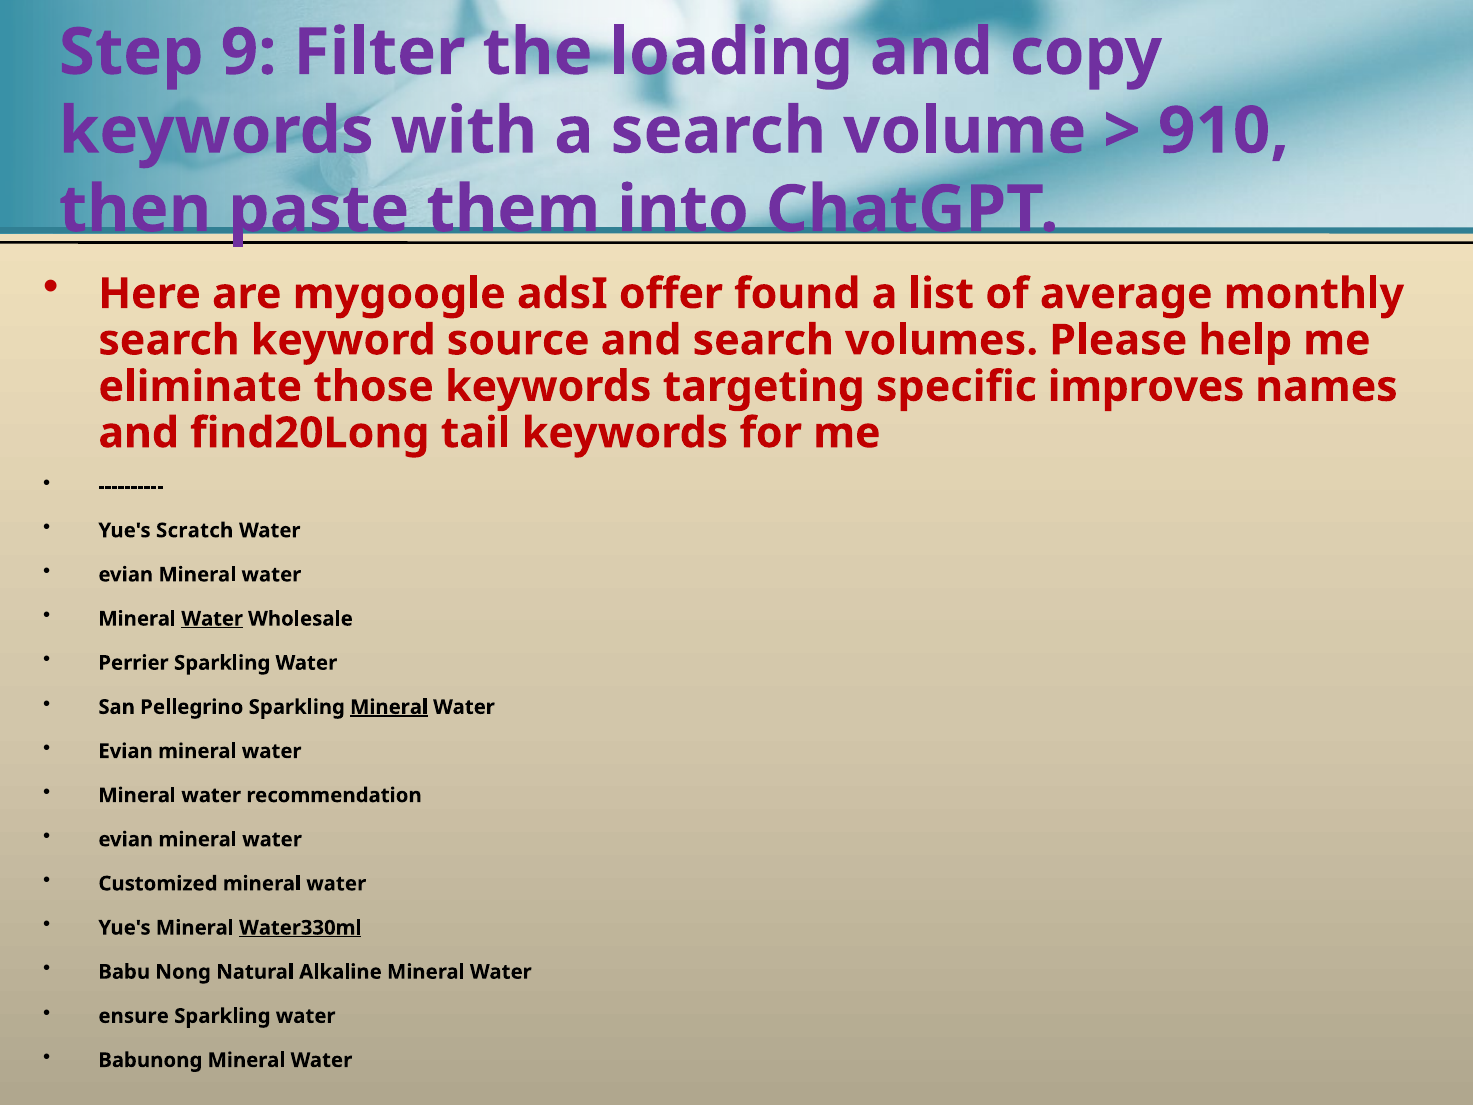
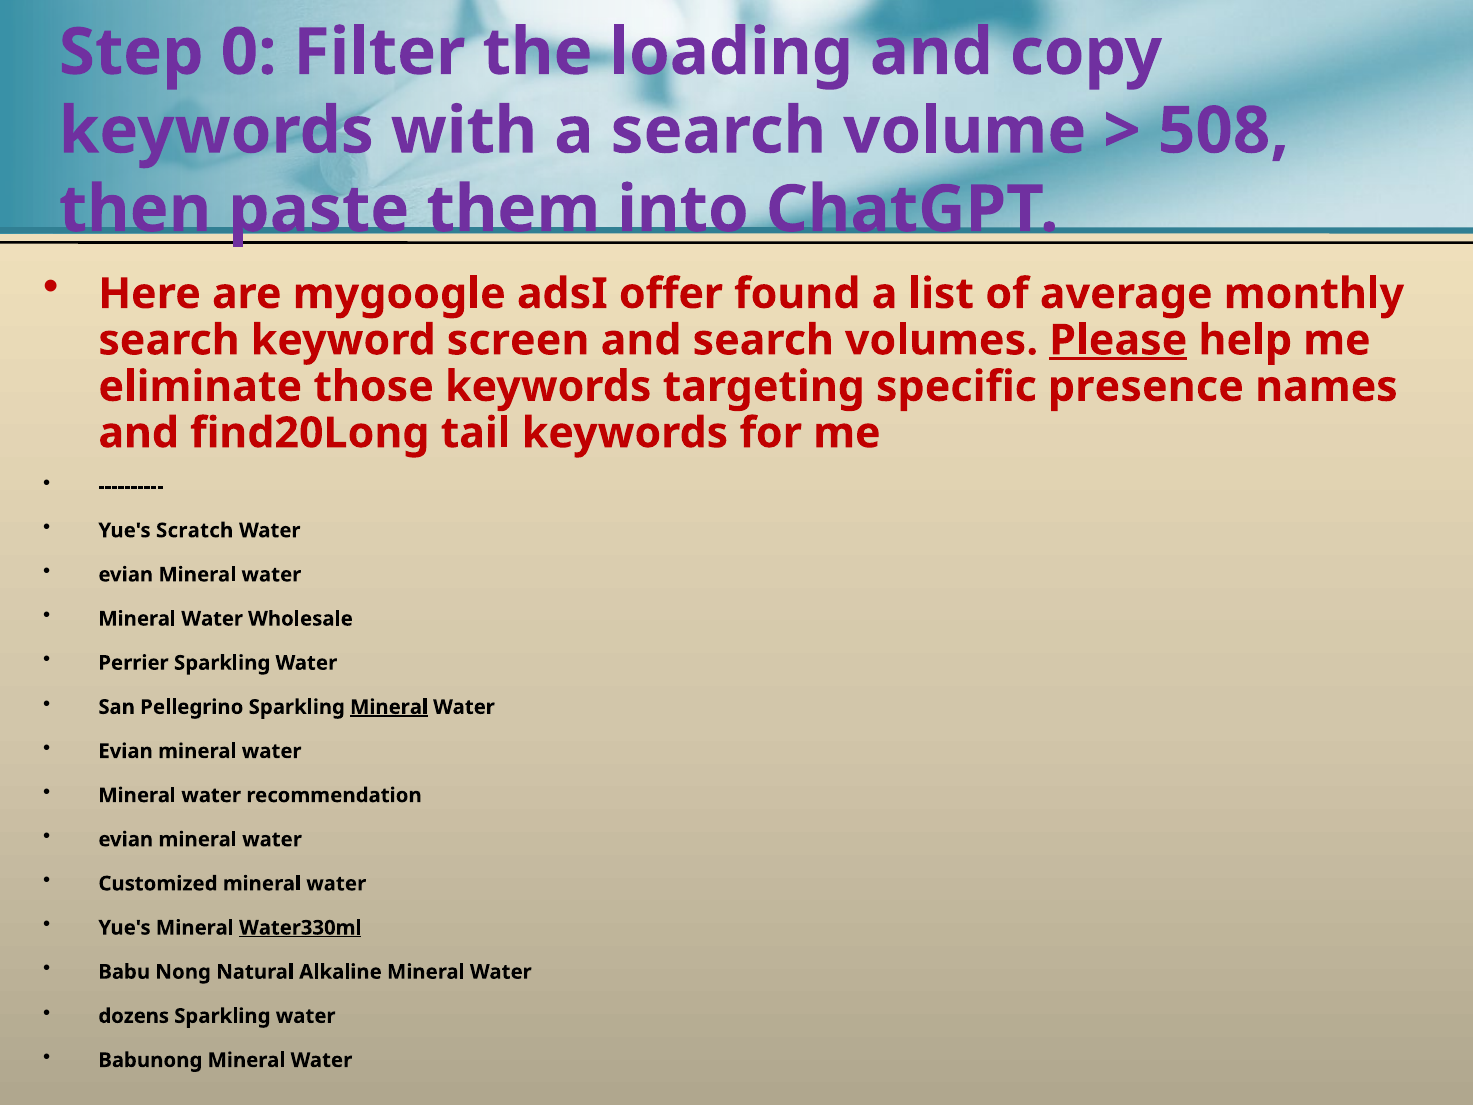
9: 9 -> 0
910: 910 -> 508
source: source -> screen
Please underline: none -> present
improves: improves -> presence
Water at (212, 619) underline: present -> none
ensure: ensure -> dozens
